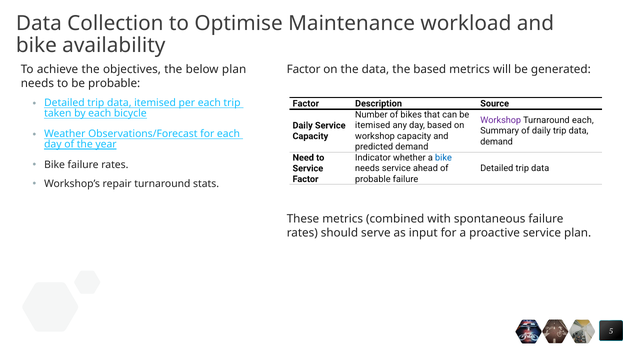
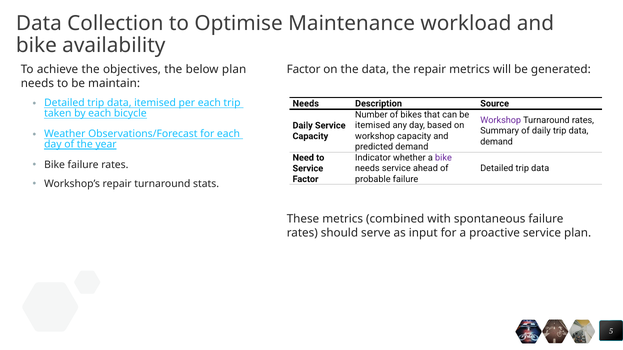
the based: based -> repair
be probable: probable -> maintain
Factor at (306, 104): Factor -> Needs
Turnaround each: each -> rates
bike at (443, 158) colour: blue -> purple
